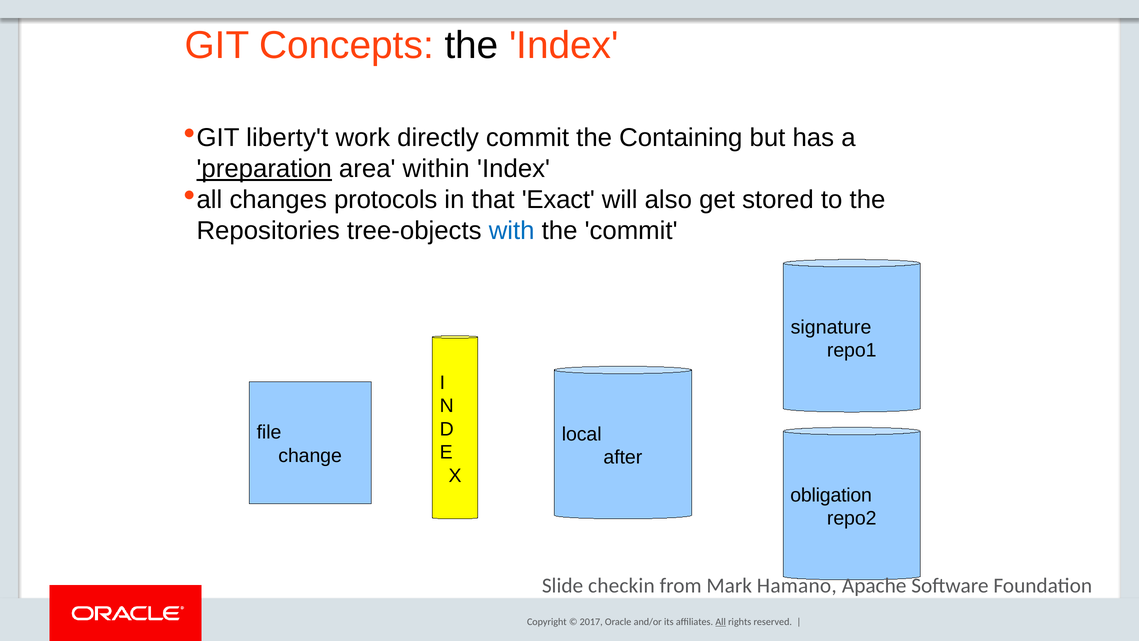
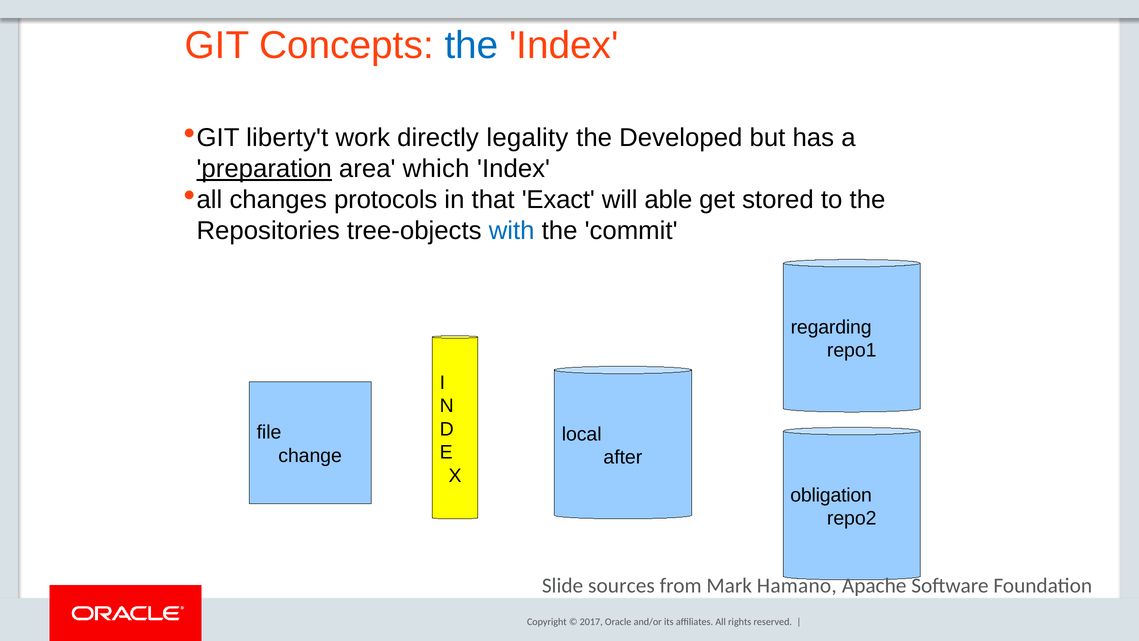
the at (472, 45) colour: black -> blue
directly commit: commit -> legality
Containing: Containing -> Developed
within: within -> which
also: also -> able
signature: signature -> regarding
checkin: checkin -> sources
All underline: present -> none
